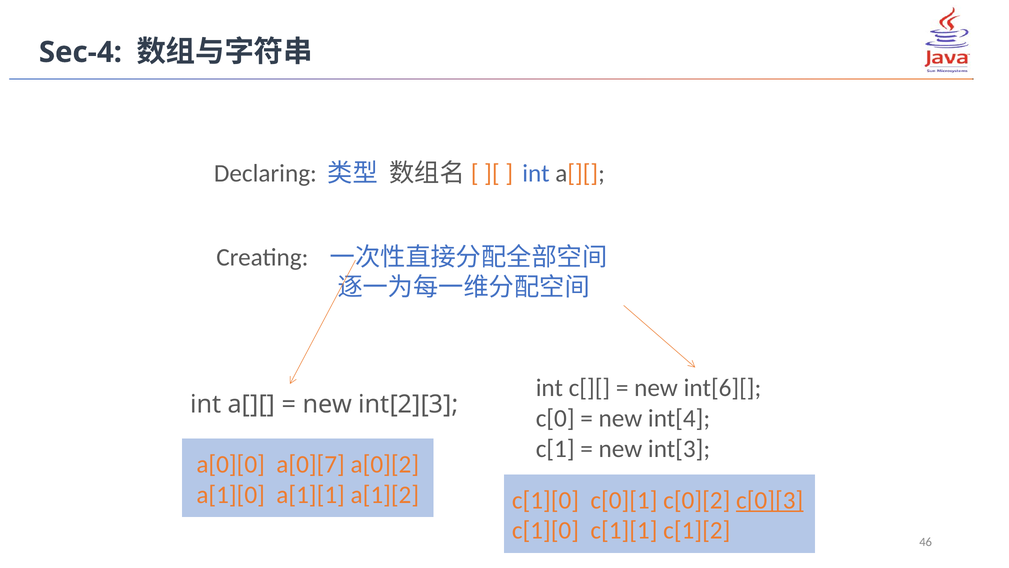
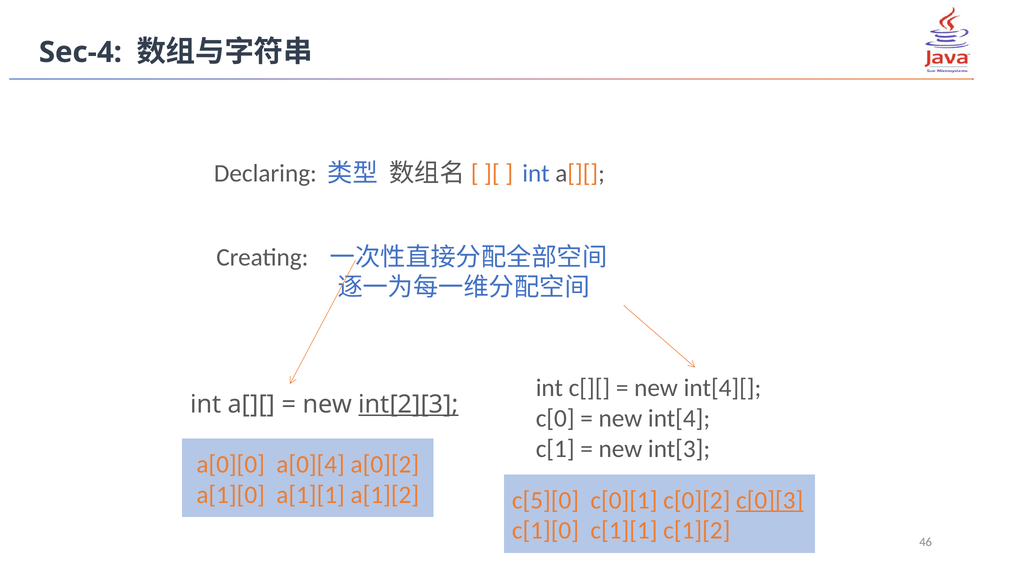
int[6][: int[6][ -> int[4][
int[2][3 underline: none -> present
a[0][7: a[0][7 -> a[0][4
a[1][2 c[1][0: c[1][0 -> c[5][0
